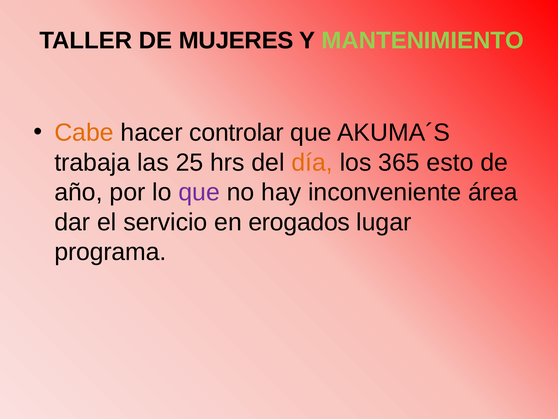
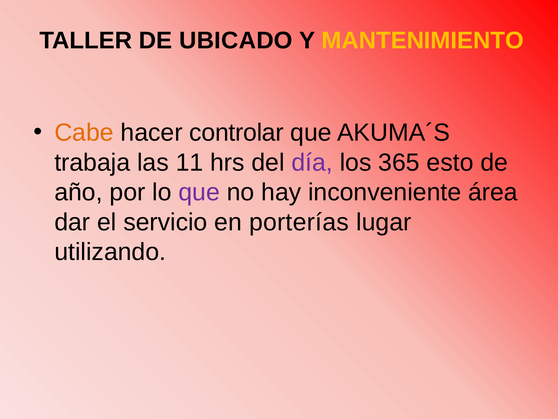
MUJERES: MUJERES -> UBICADO
MANTENIMIENTO colour: light green -> yellow
25: 25 -> 11
día colour: orange -> purple
erogados: erogados -> porterías
programa: programa -> utilizando
